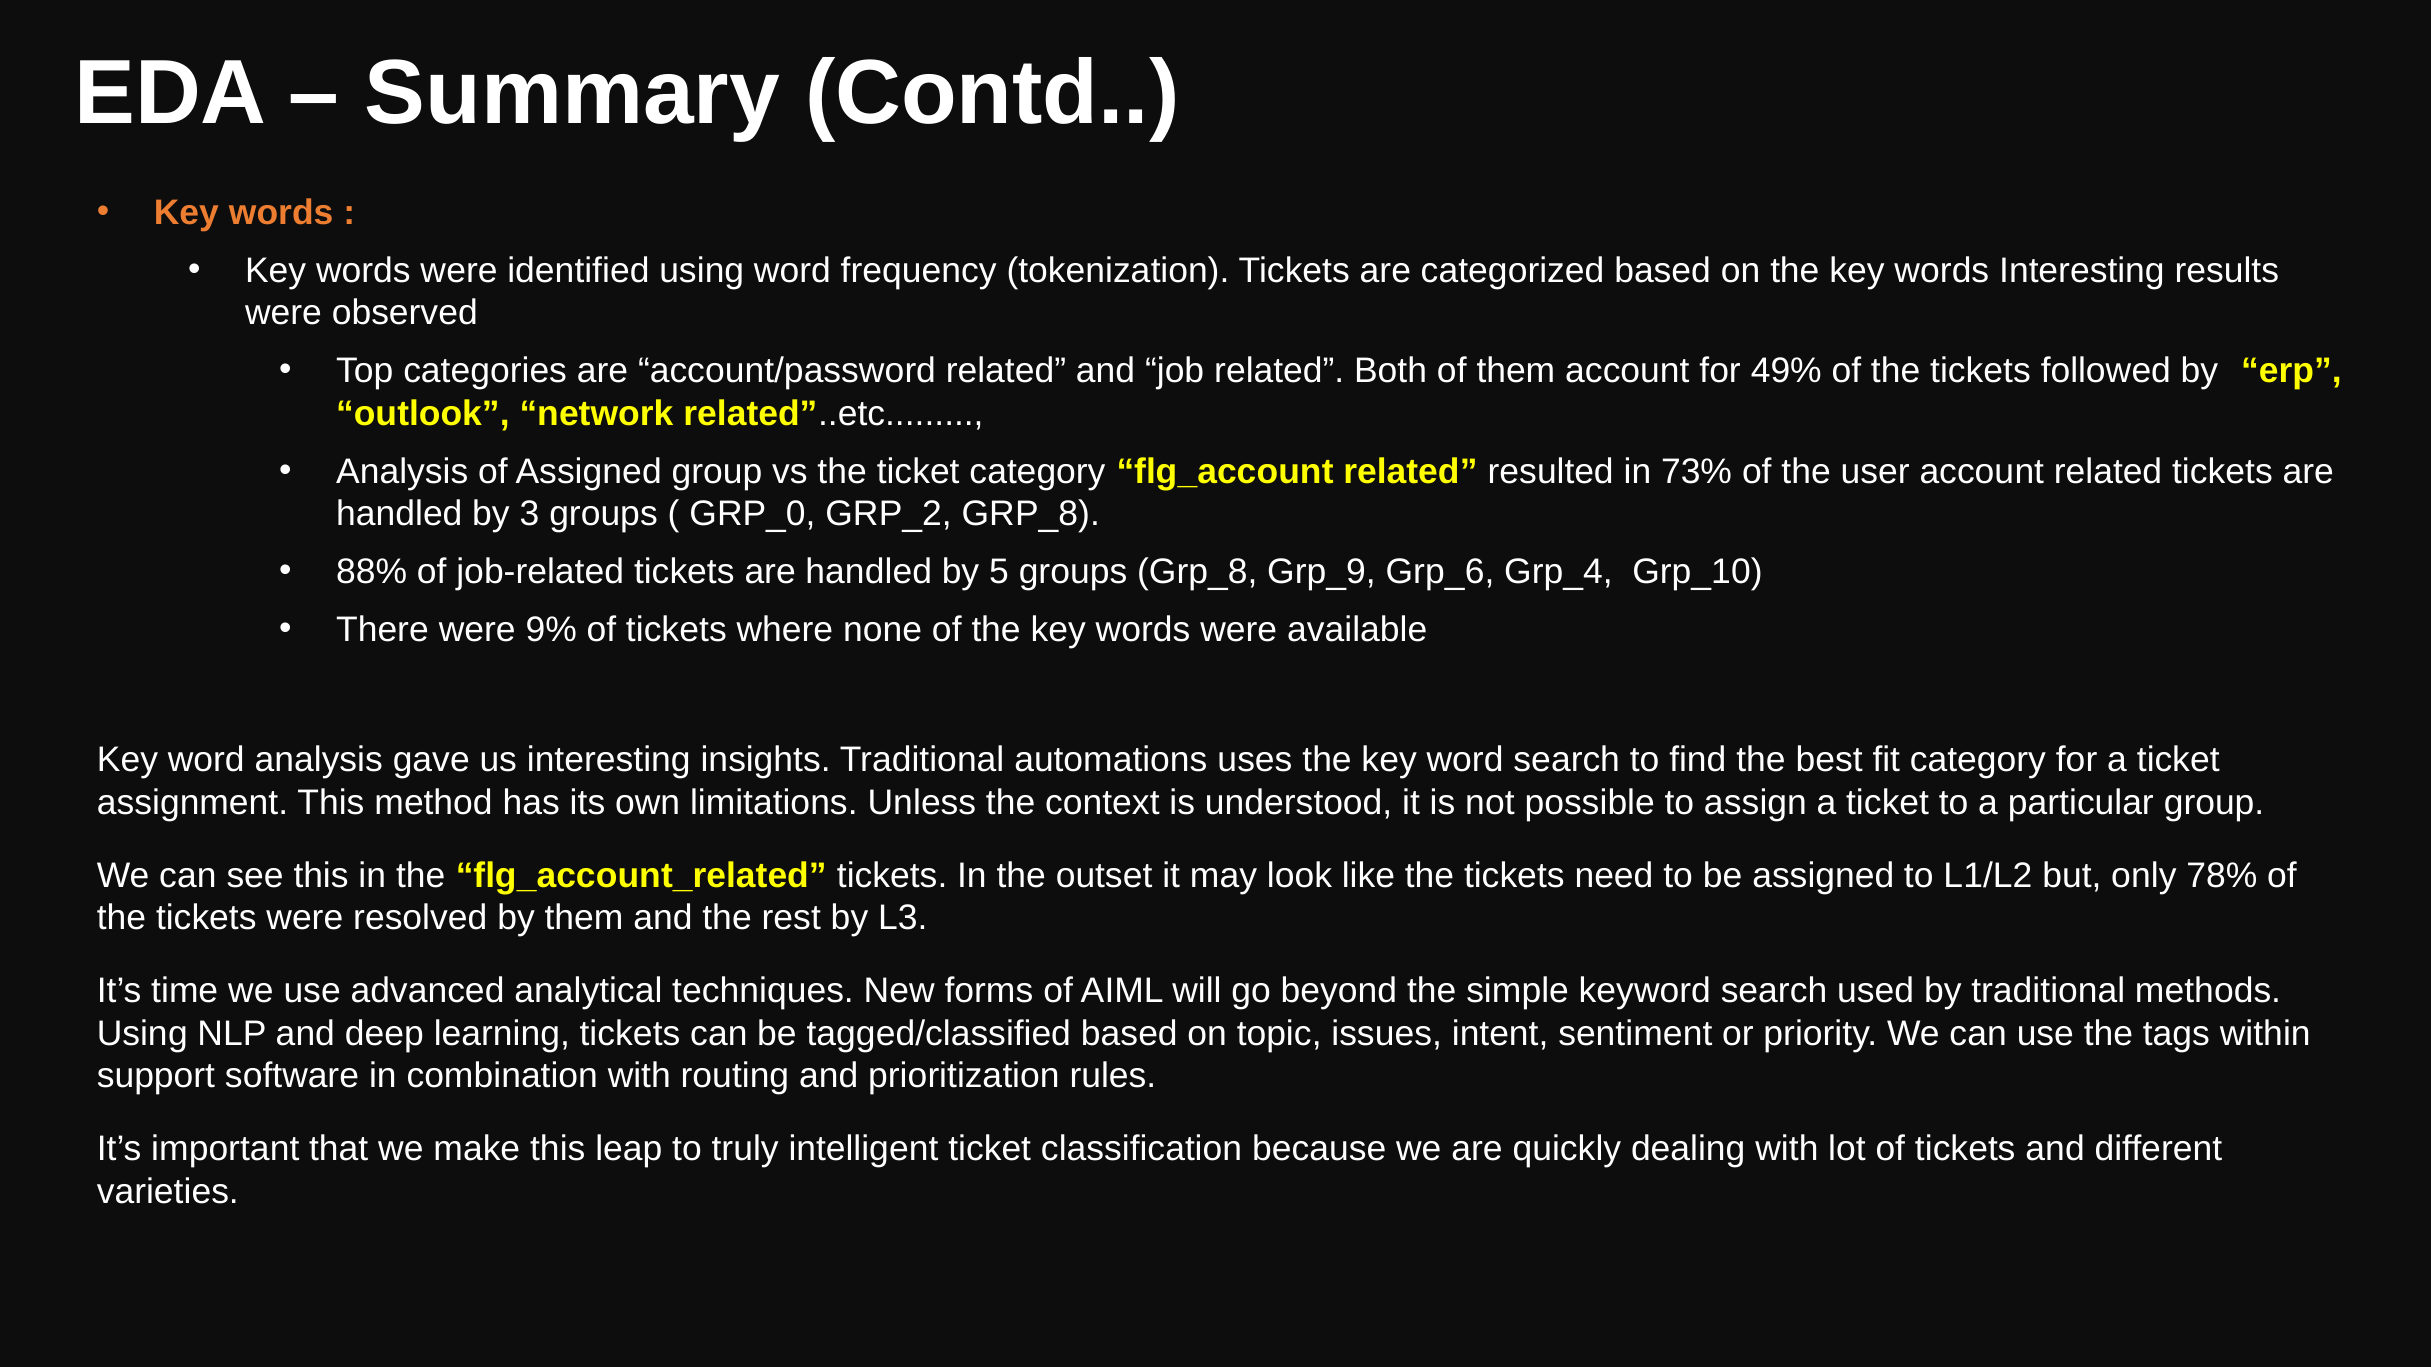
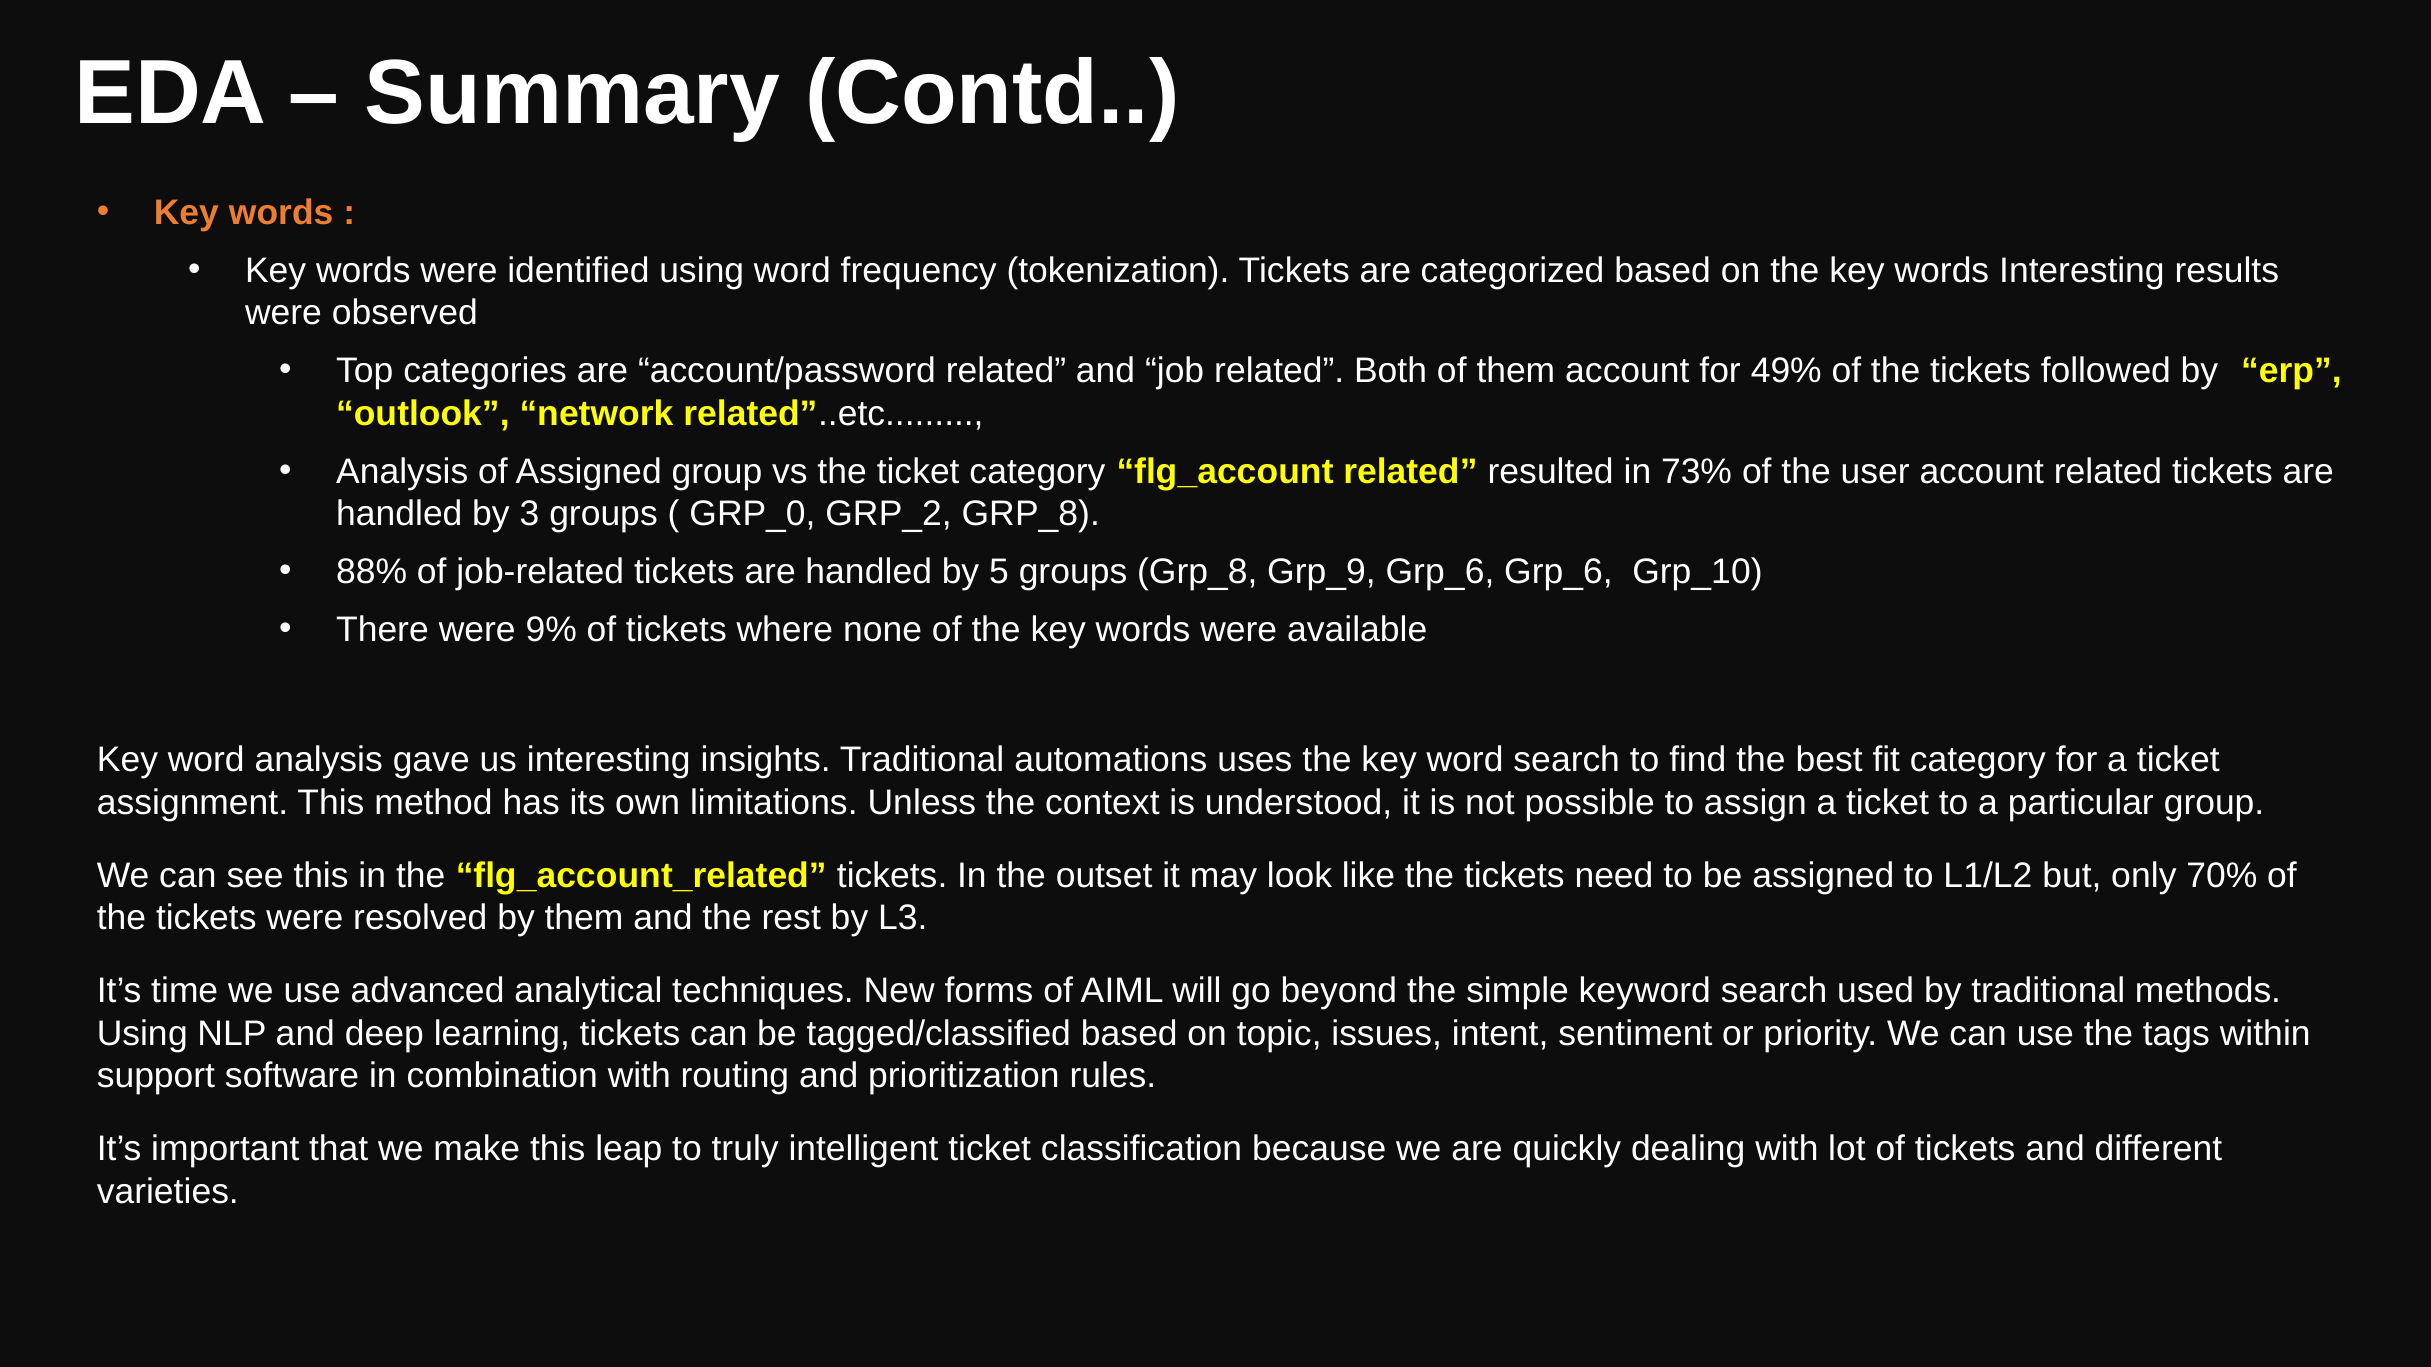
Grp_6 Grp_4: Grp_4 -> Grp_6
78%: 78% -> 70%
